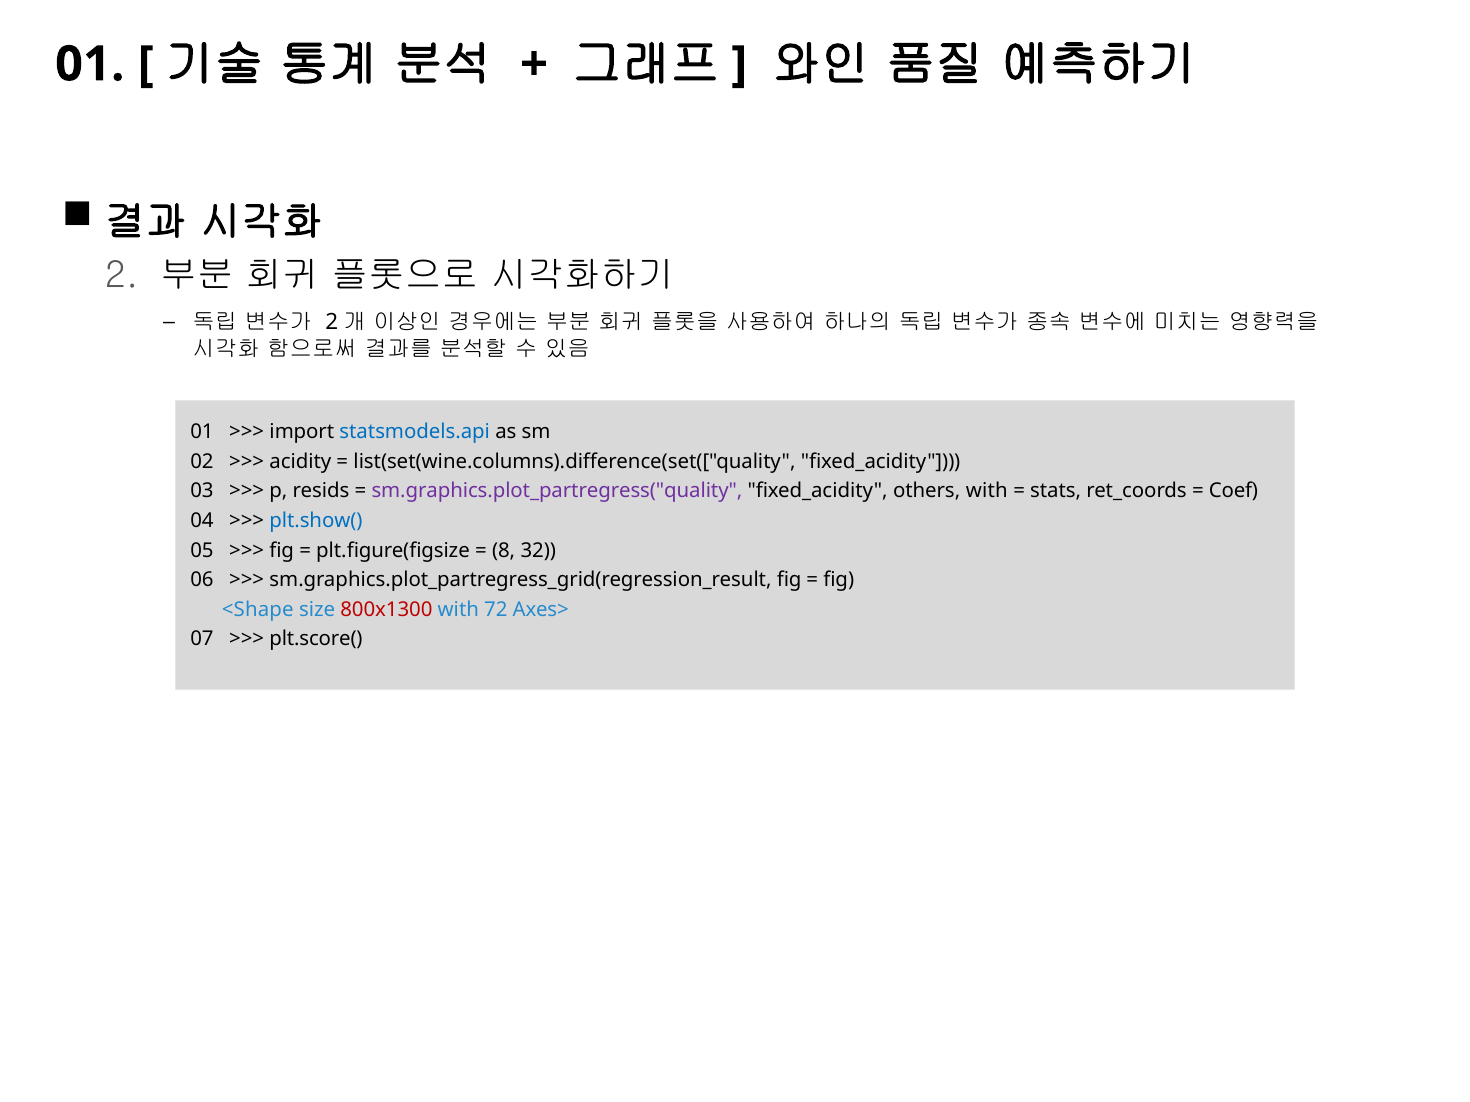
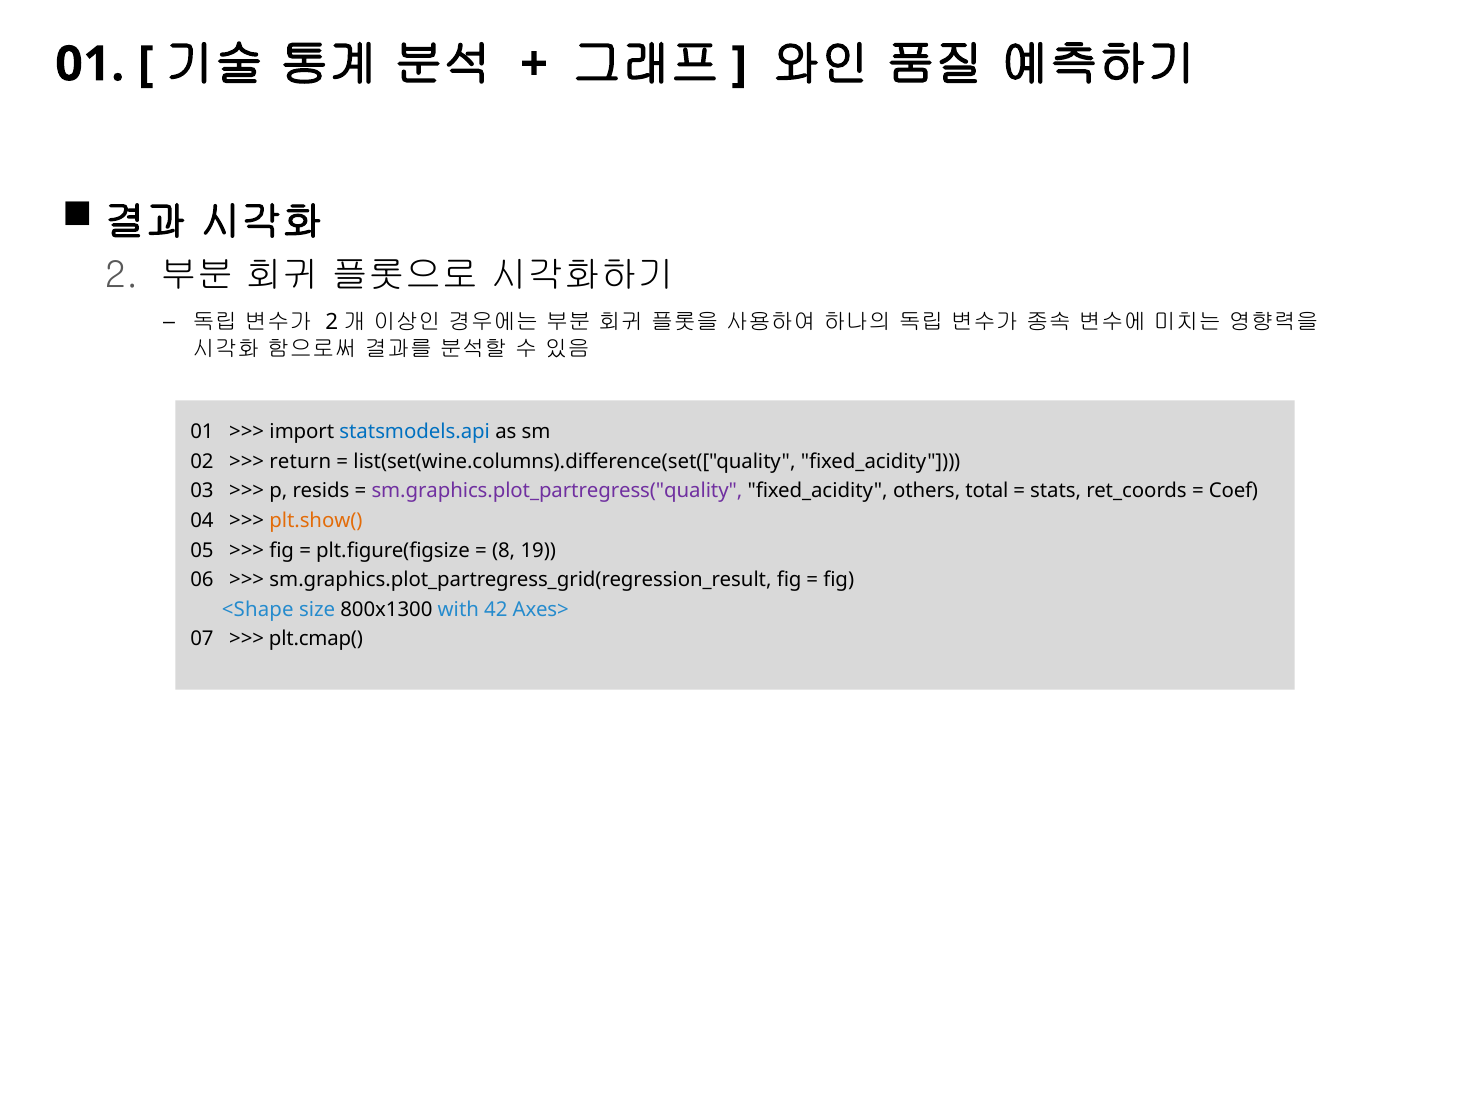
acidity: acidity -> return
others with: with -> total
plt.show( colour: blue -> orange
32: 32 -> 19
800x1300 colour: red -> black
72: 72 -> 42
plt.score(: plt.score( -> plt.cmap(
